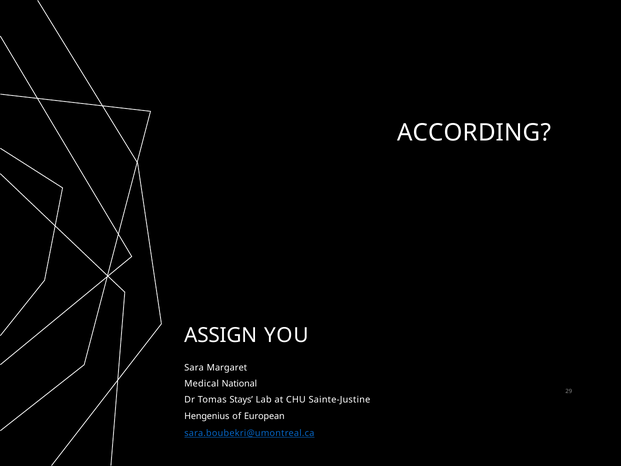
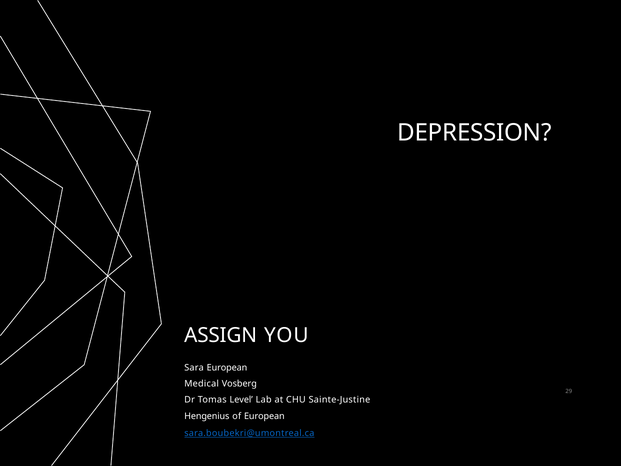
ACCORDING: ACCORDING -> DEPRESSION
Sara Margaret: Margaret -> European
National: National -> Vosberg
Stays: Stays -> Level
